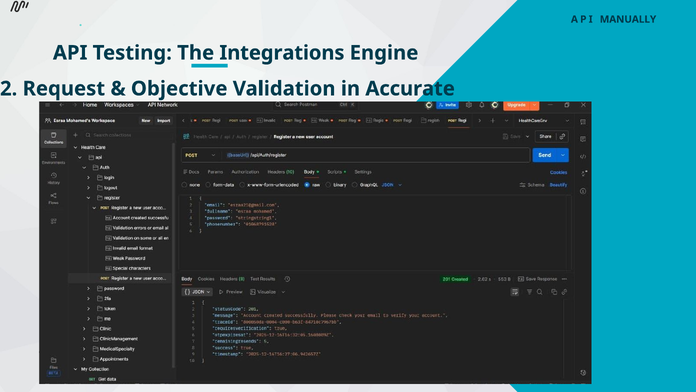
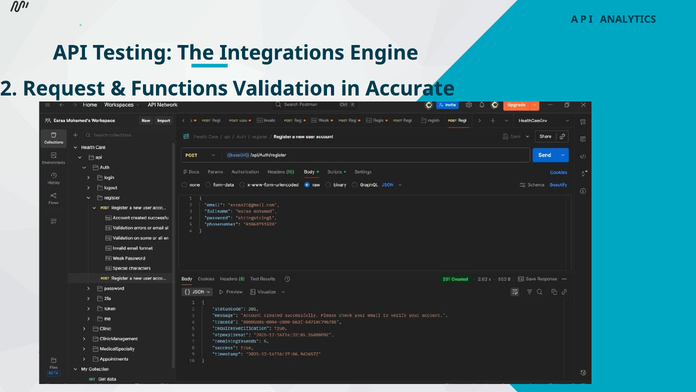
MANUALLY: MANUALLY -> ANALYTICS
Objective: Objective -> Functions
